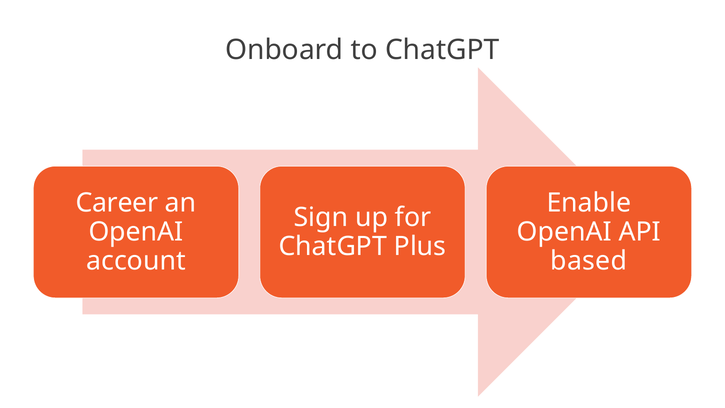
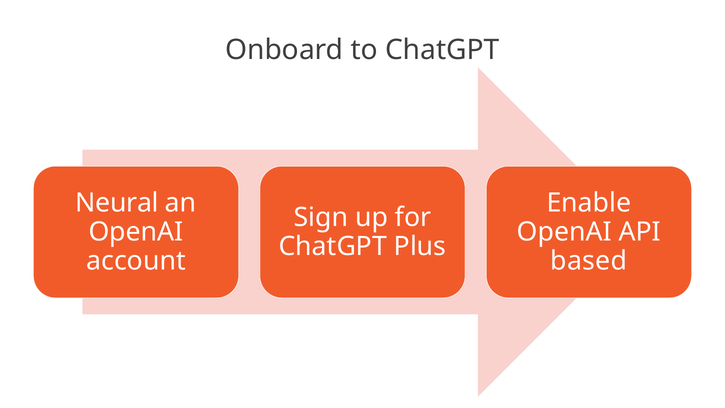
Career: Career -> Neural
